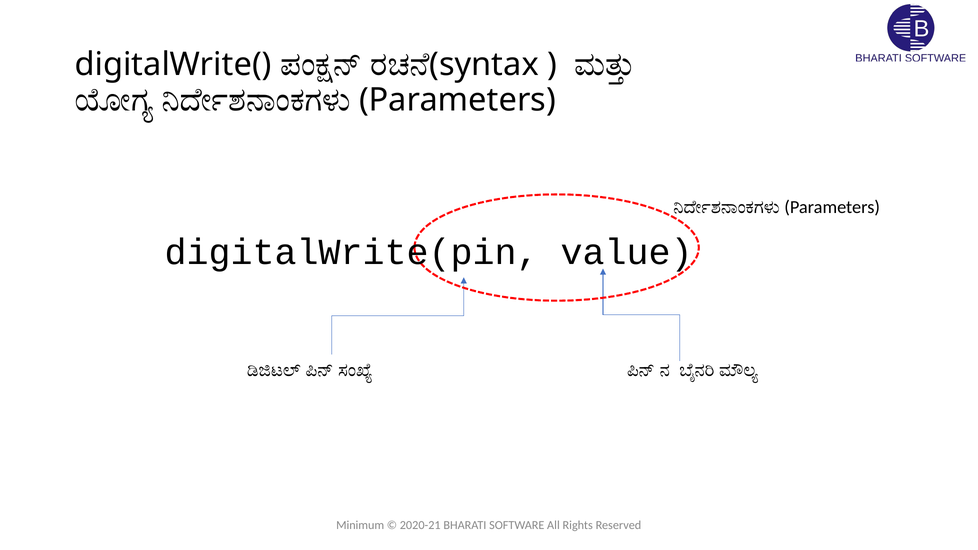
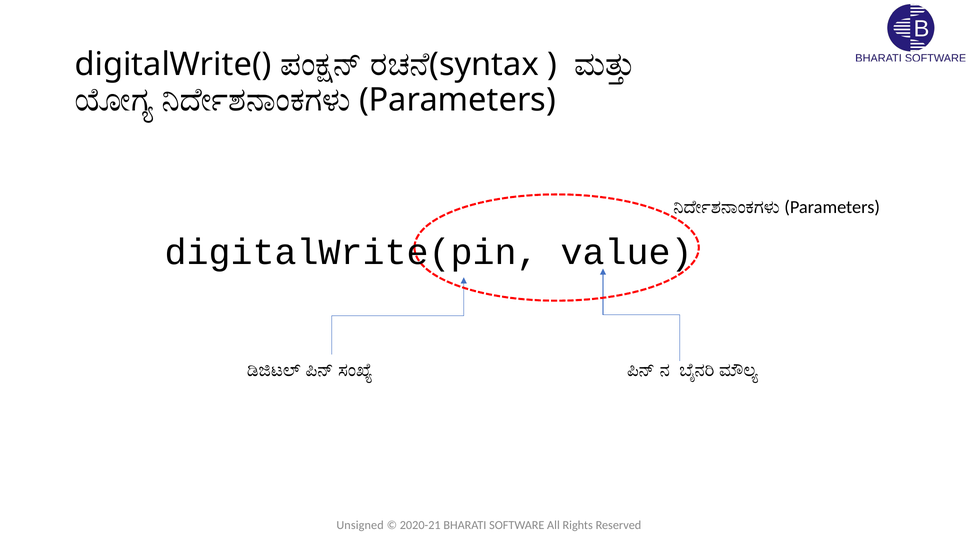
Minimum: Minimum -> Unsigned
